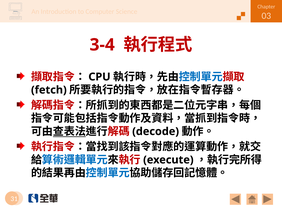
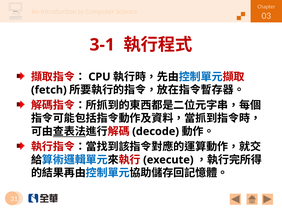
3-4: 3-4 -> 3-1
